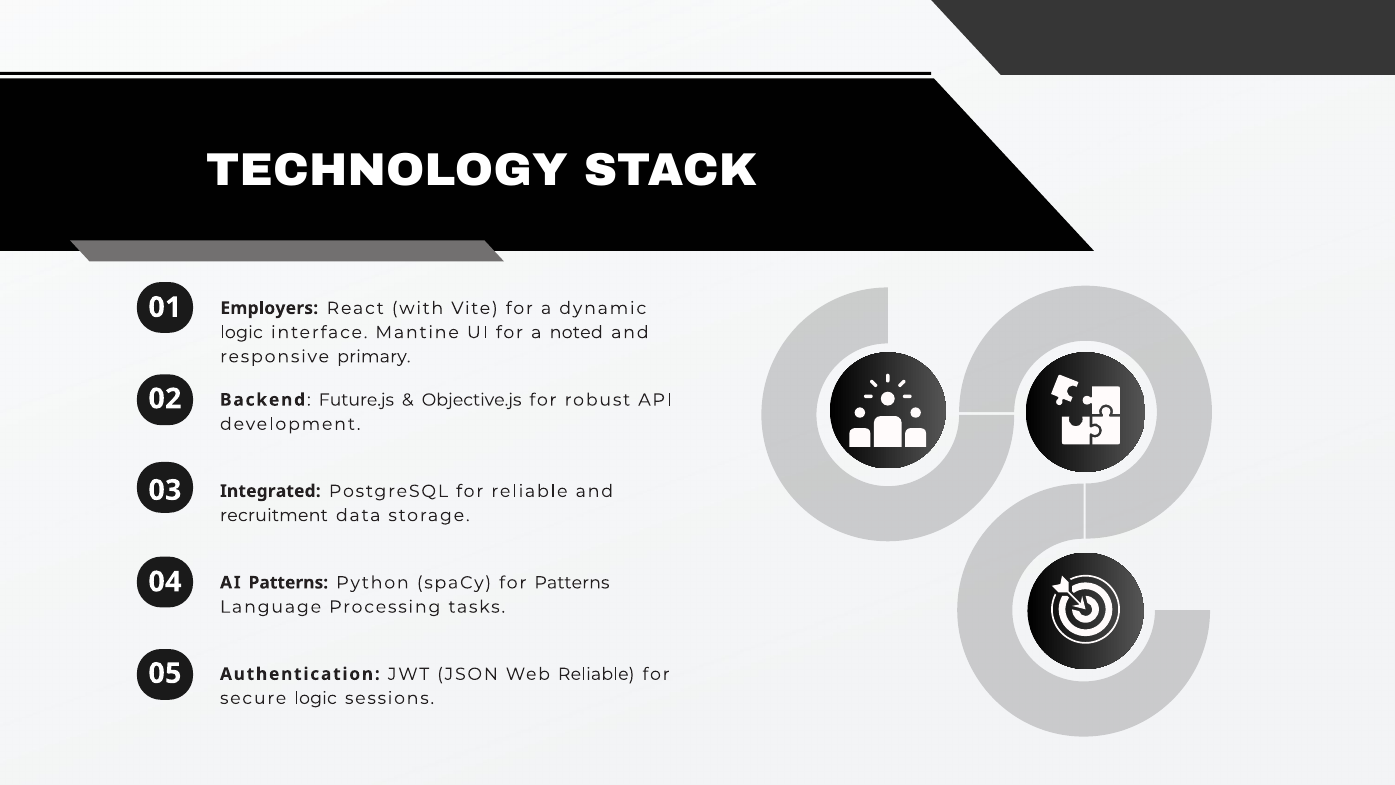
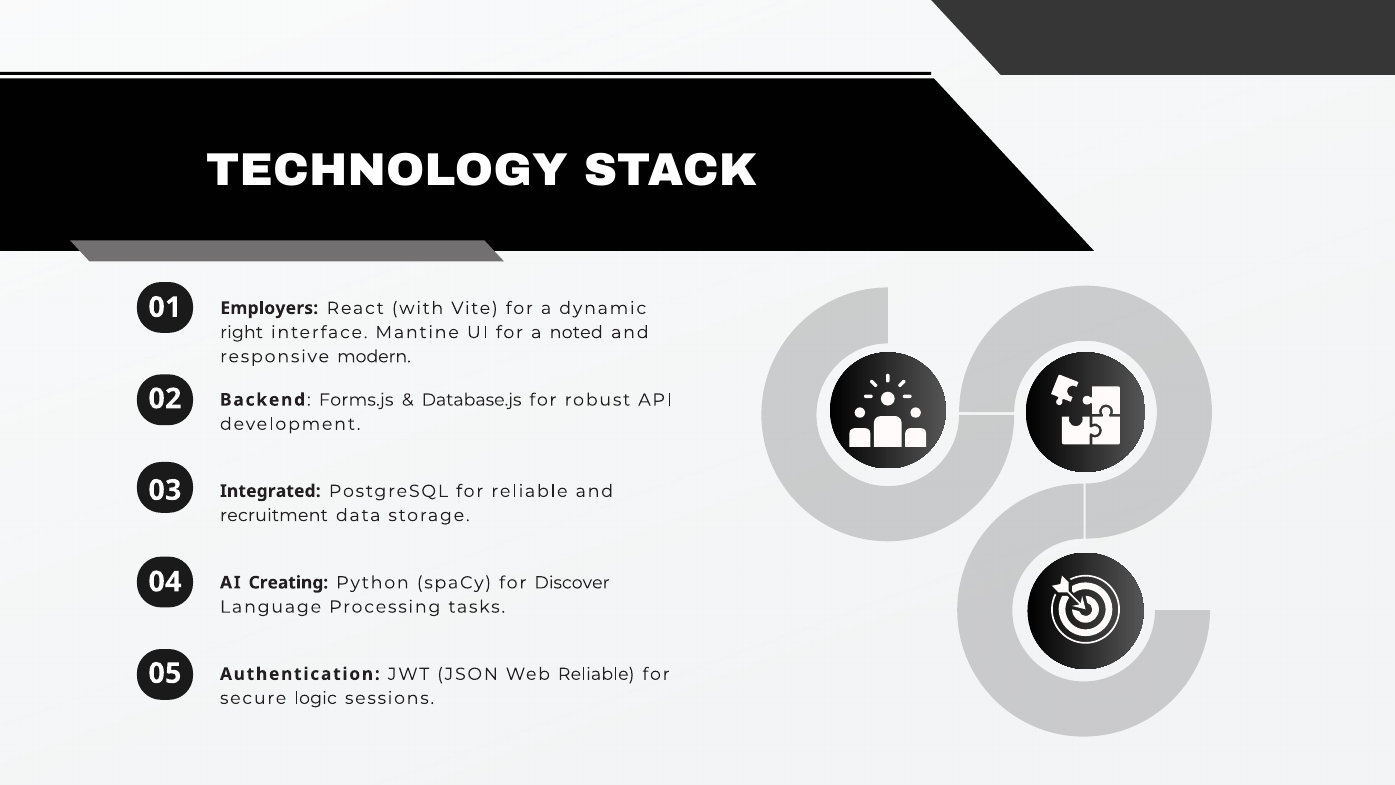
logic at (241, 332): logic -> right
primary: primary -> modern
Future.js: Future.js -> Forms.js
Objective.js: Objective.js -> Database.js
AI Patterns: Patterns -> Creating
for Patterns: Patterns -> Discover
